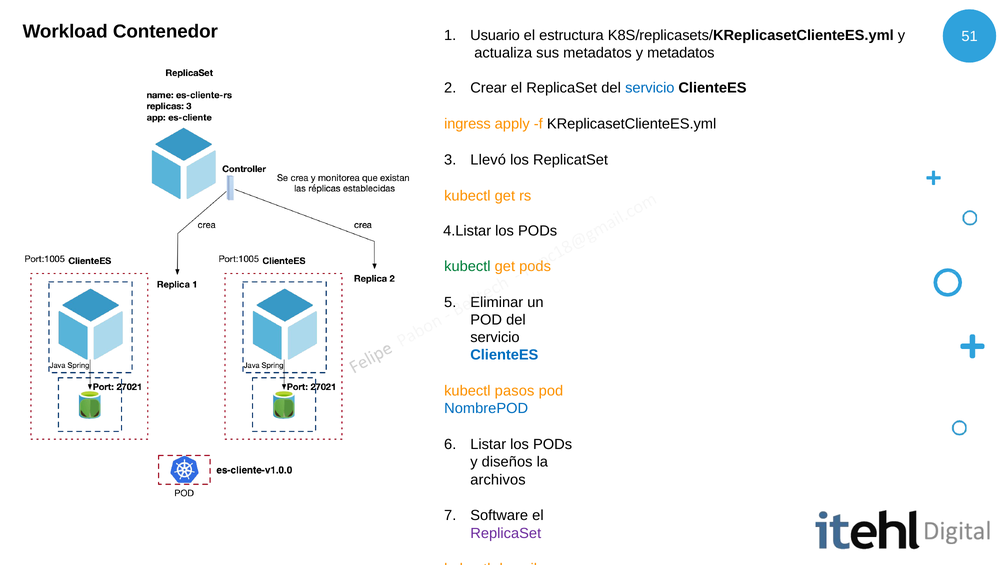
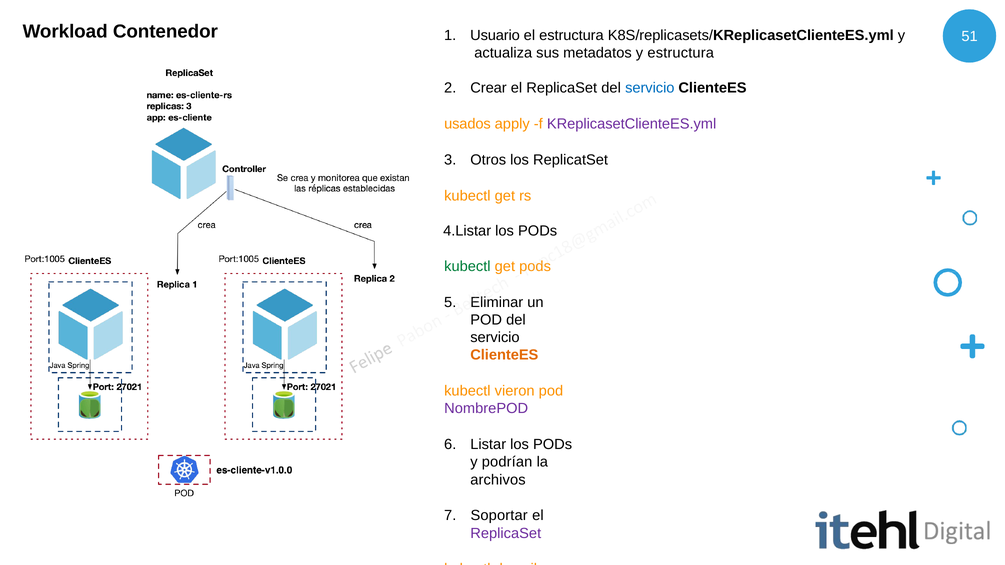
y metadatos: metadatos -> estructura
ingress: ingress -> usados
KReplicasetClienteES.yml colour: black -> purple
Llevó: Llevó -> Otros
ClienteES at (504, 355) colour: blue -> orange
pasos: pasos -> vieron
NombrePOD colour: blue -> purple
diseños: diseños -> podrían
Software: Software -> Soportar
